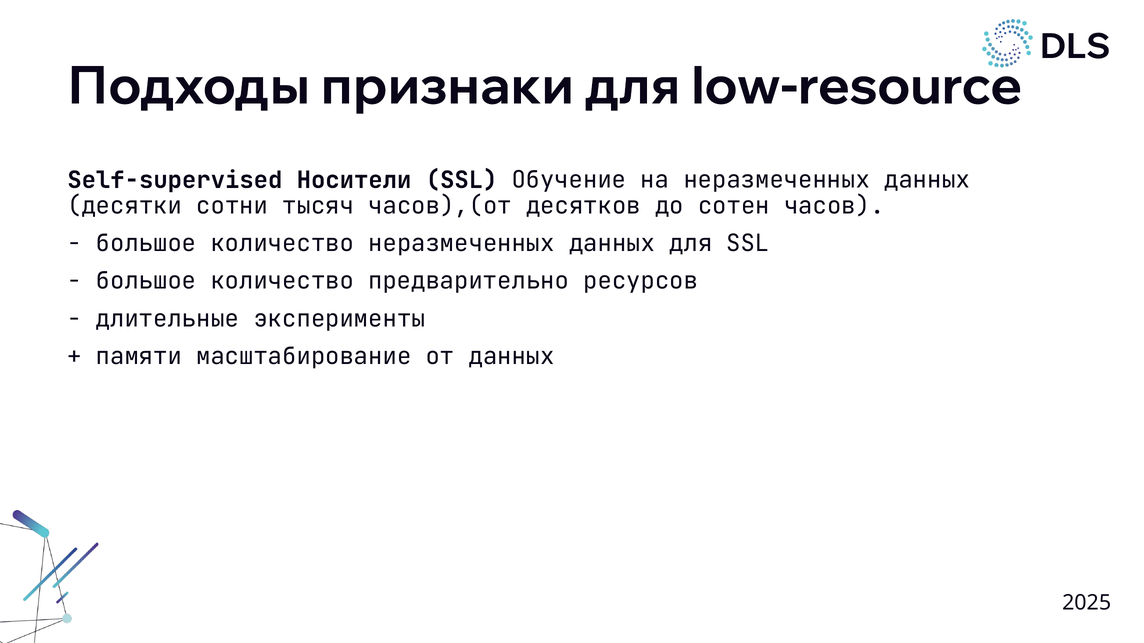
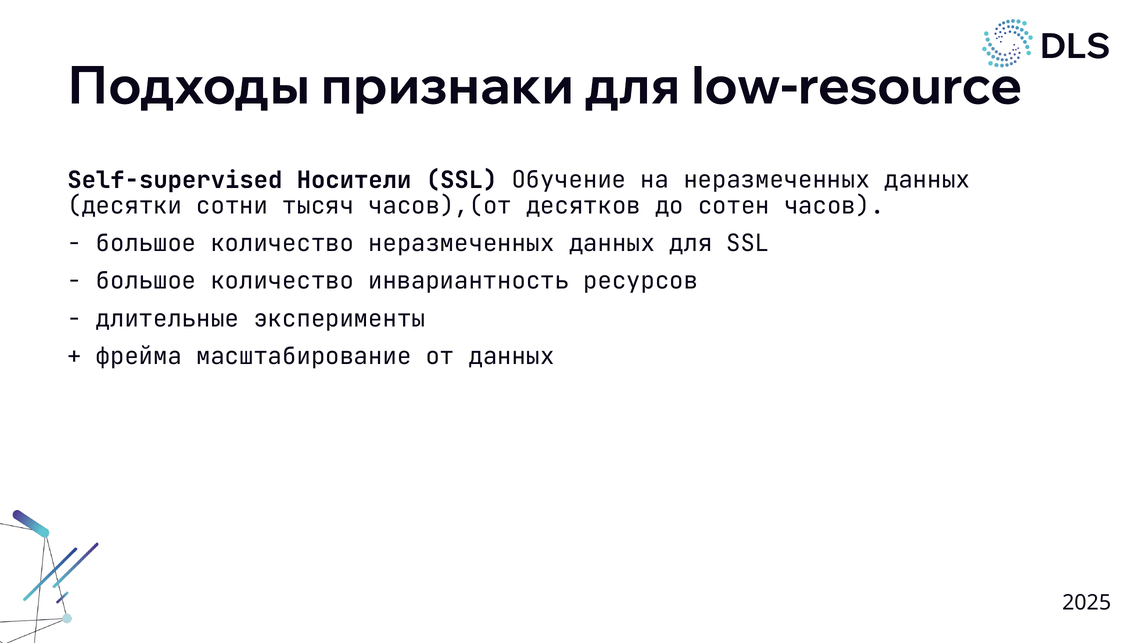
предварительно: предварительно -> инвариантность
памяти: памяти -> фрейма
